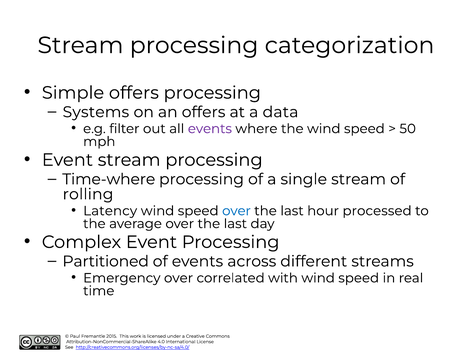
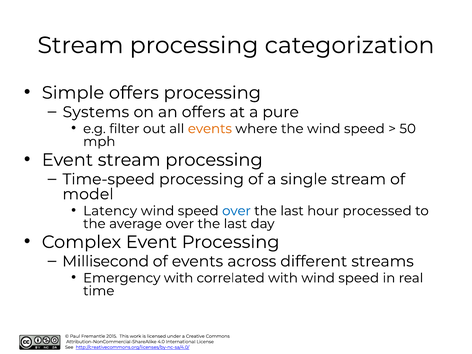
data: data -> pure
events at (210, 129) colour: purple -> orange
Time-where: Time-where -> Time-speed
rolling: rolling -> model
Partitioned: Partitioned -> Millisecond
Emergency over: over -> with
